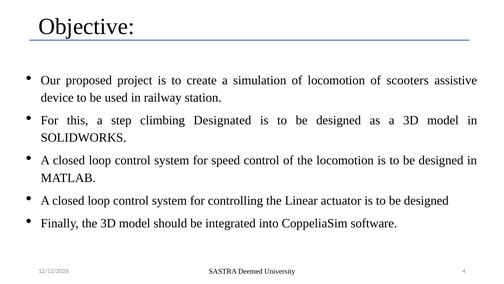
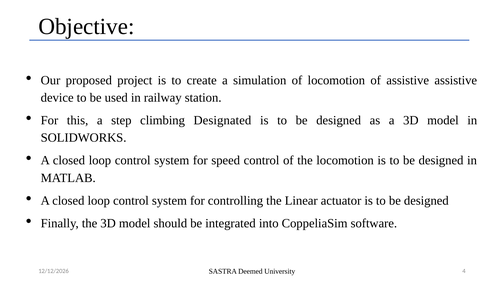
of scooters: scooters -> assistive
